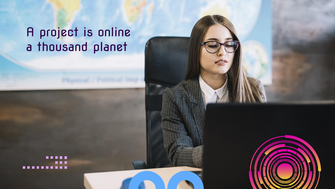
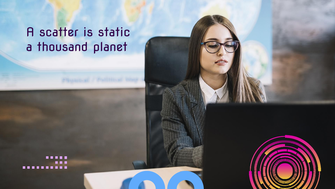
project: project -> scatter
online: online -> static
